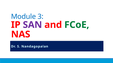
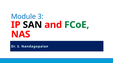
SAN colour: purple -> black
